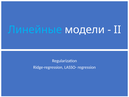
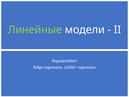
Линейные colour: light blue -> light green
